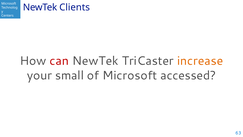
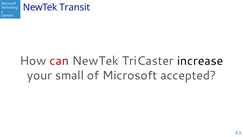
Clients: Clients -> Transit
increase colour: orange -> black
accessed: accessed -> accepted
